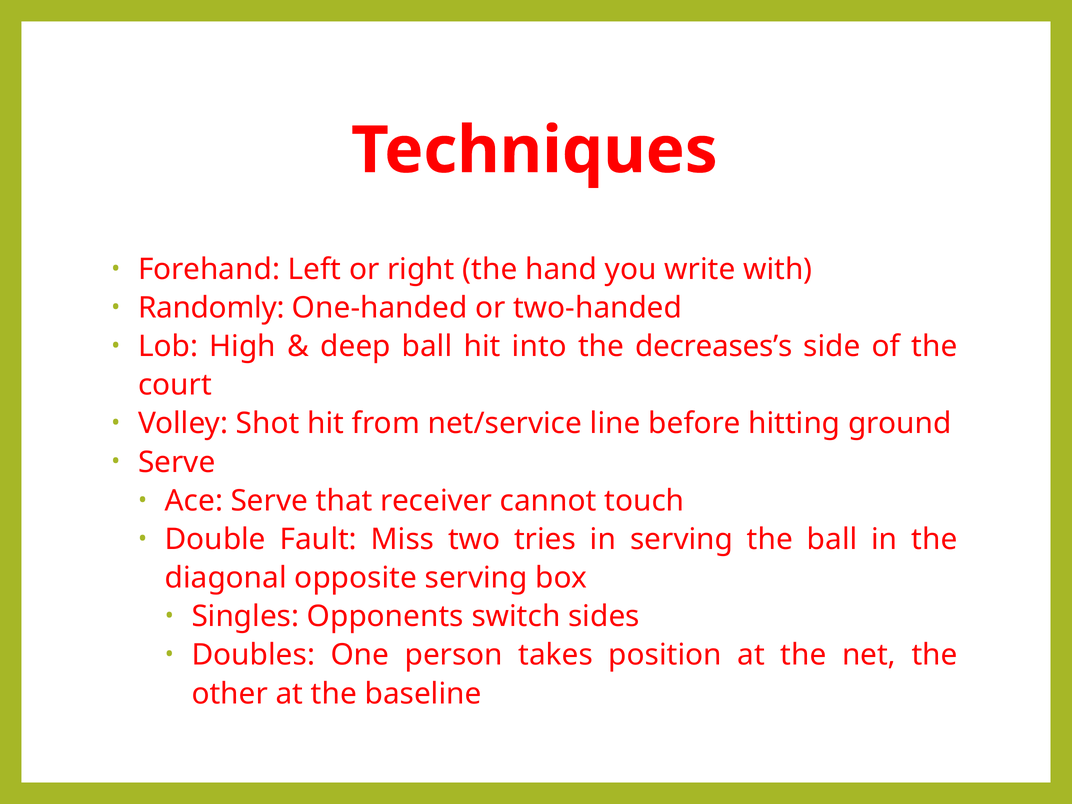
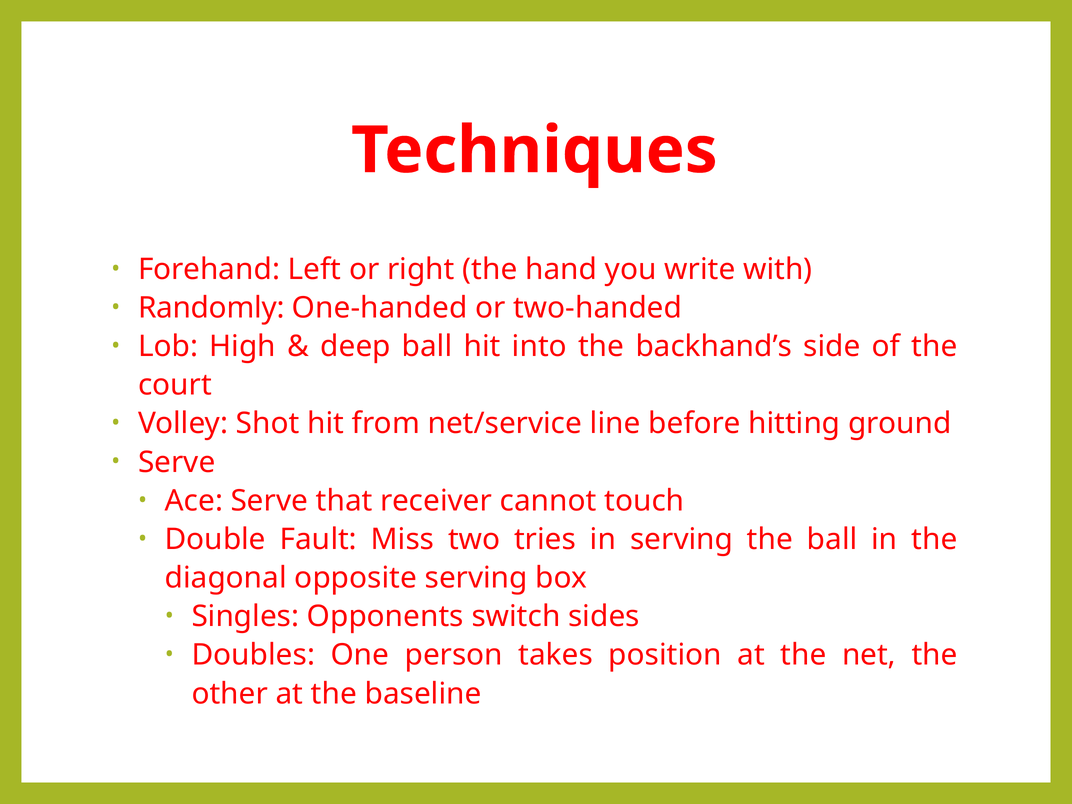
decreases’s: decreases’s -> backhand’s
